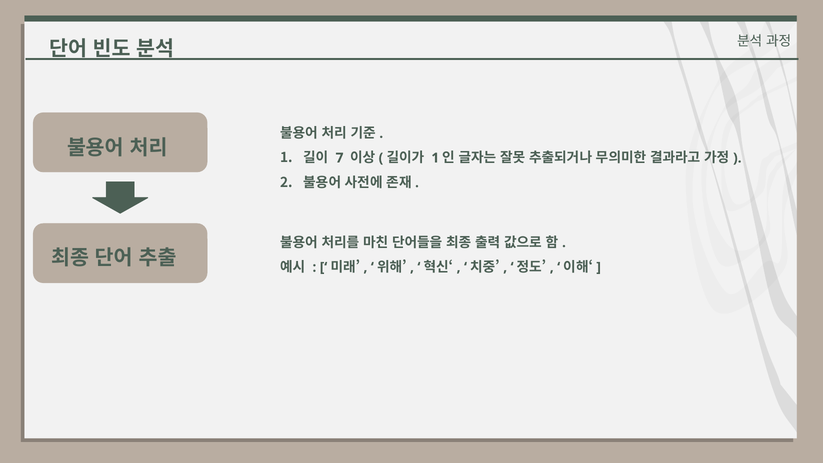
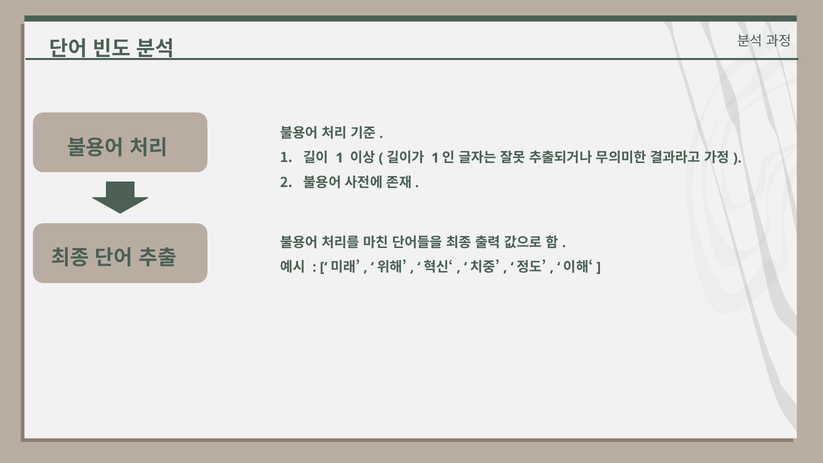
7 at (340, 158): 7 -> 1
